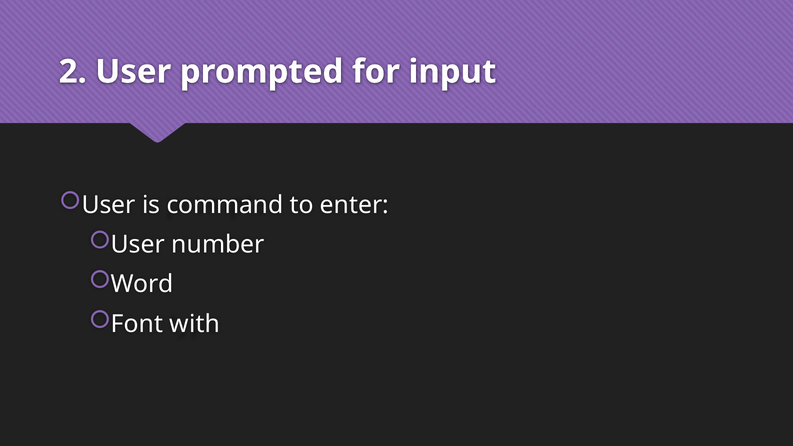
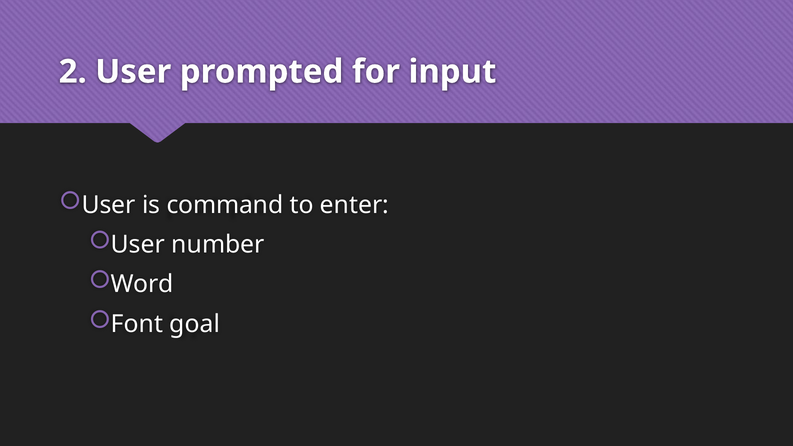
with: with -> goal
